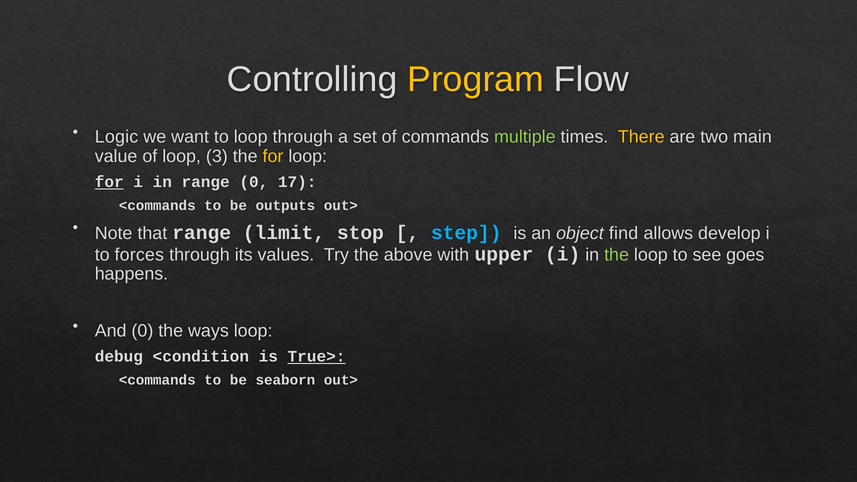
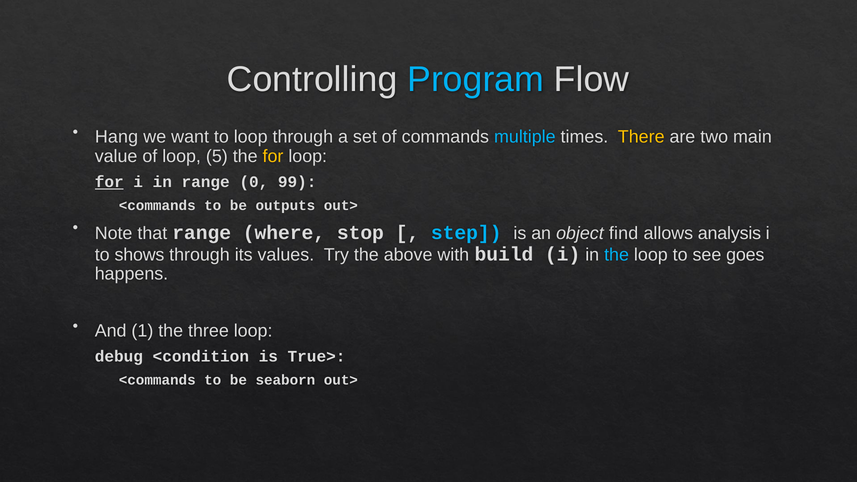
Program colour: yellow -> light blue
Logic: Logic -> Hang
multiple colour: light green -> light blue
3: 3 -> 5
17: 17 -> 99
limit: limit -> where
develop: develop -> analysis
forces: forces -> shows
upper: upper -> build
the at (617, 255) colour: light green -> light blue
And 0: 0 -> 1
ways: ways -> three
True> underline: present -> none
